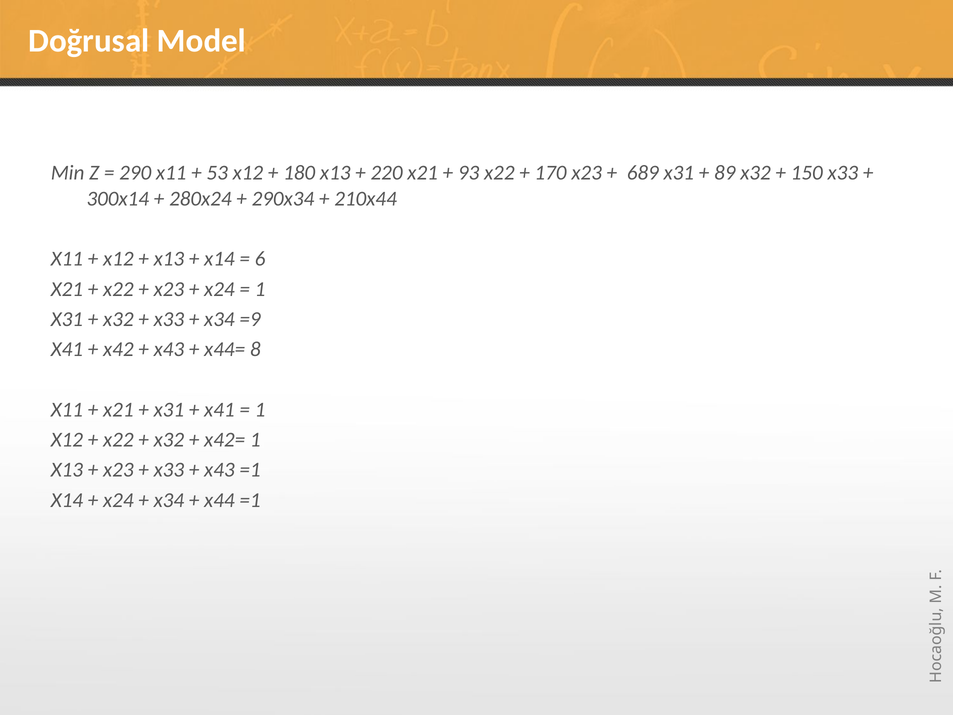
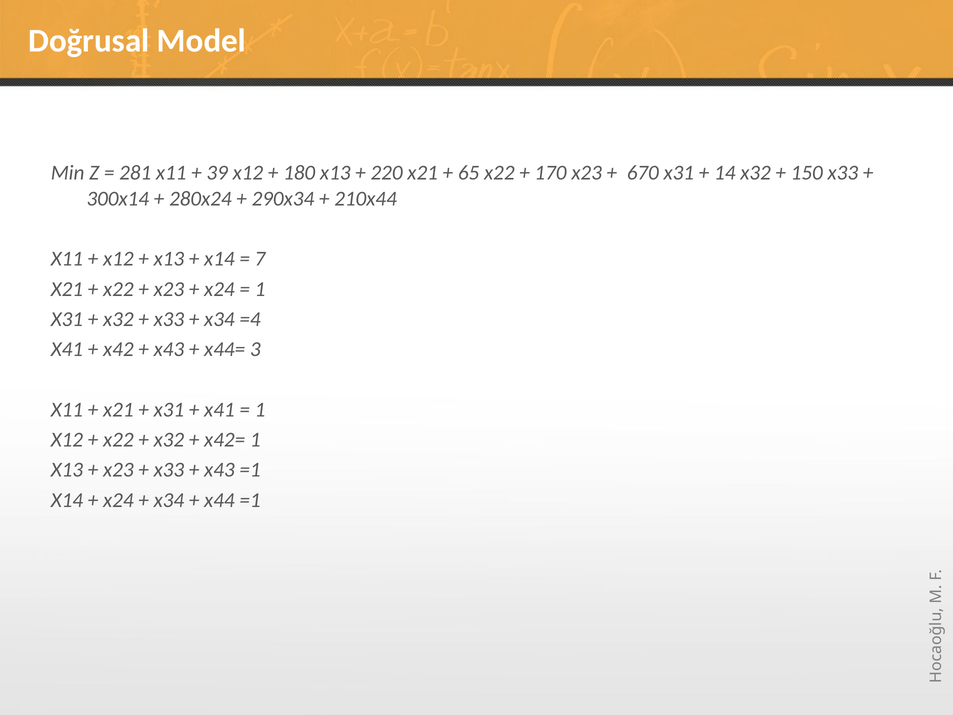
290: 290 -> 281
53: 53 -> 39
93: 93 -> 65
689: 689 -> 670
89: 89 -> 14
6: 6 -> 7
=9: =9 -> =4
8: 8 -> 3
